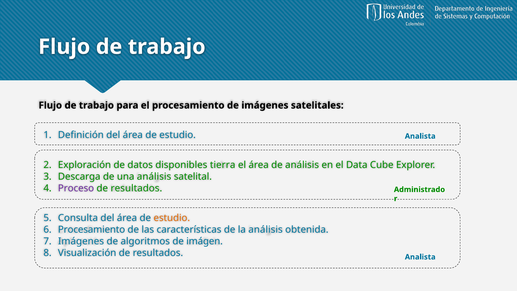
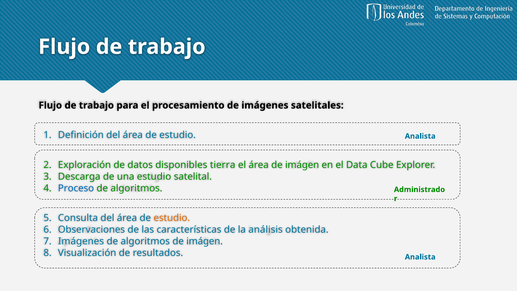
área de análisis: análisis -> imágen
una análisis: análisis -> estudio
Proceso colour: purple -> blue
resultados at (136, 188): resultados -> algoritmos
Procesamiento at (92, 229): Procesamiento -> Observaciones
